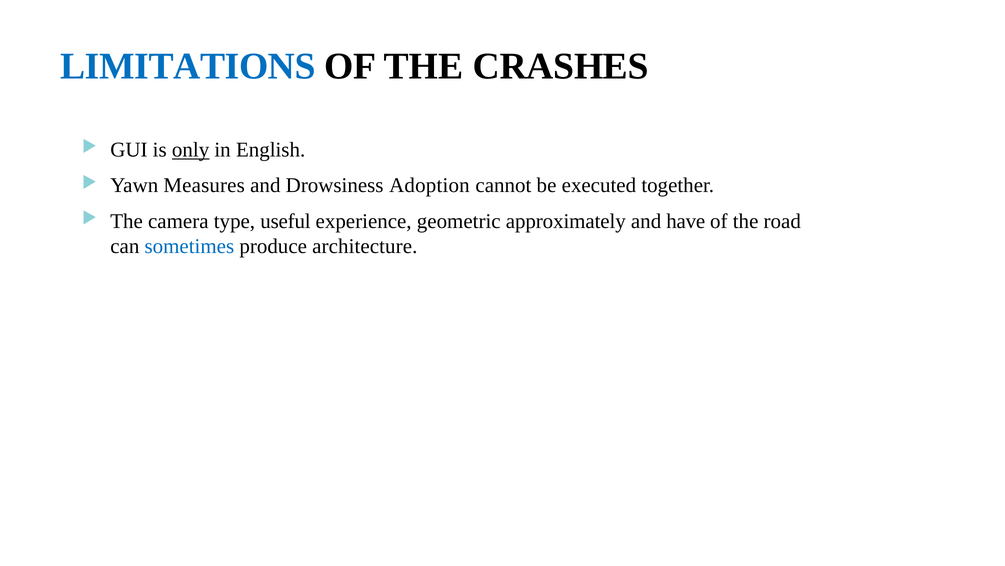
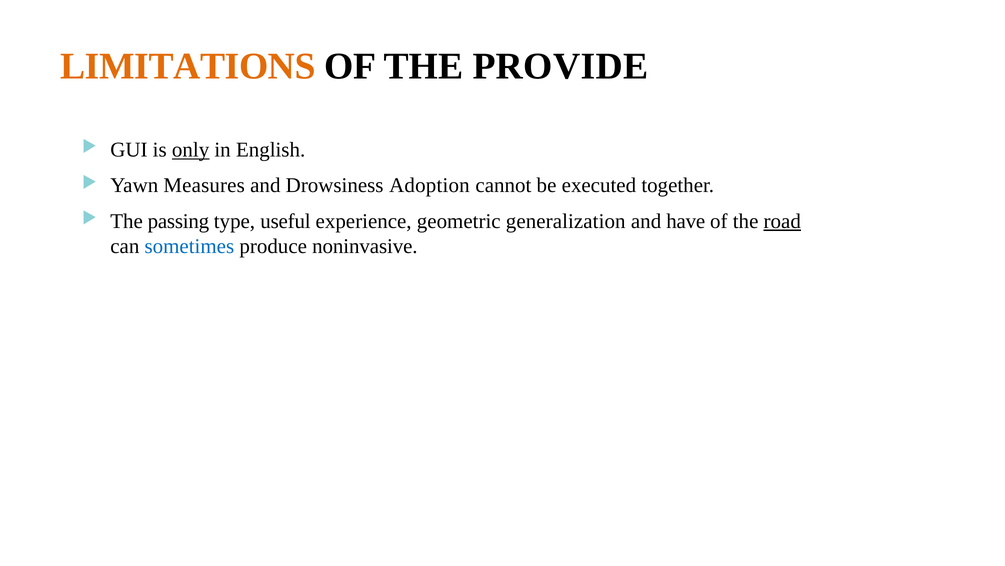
LIMITATIONS colour: blue -> orange
CRASHES: CRASHES -> PROVIDE
camera: camera -> passing
approximately: approximately -> generalization
road underline: none -> present
architecture: architecture -> noninvasive
